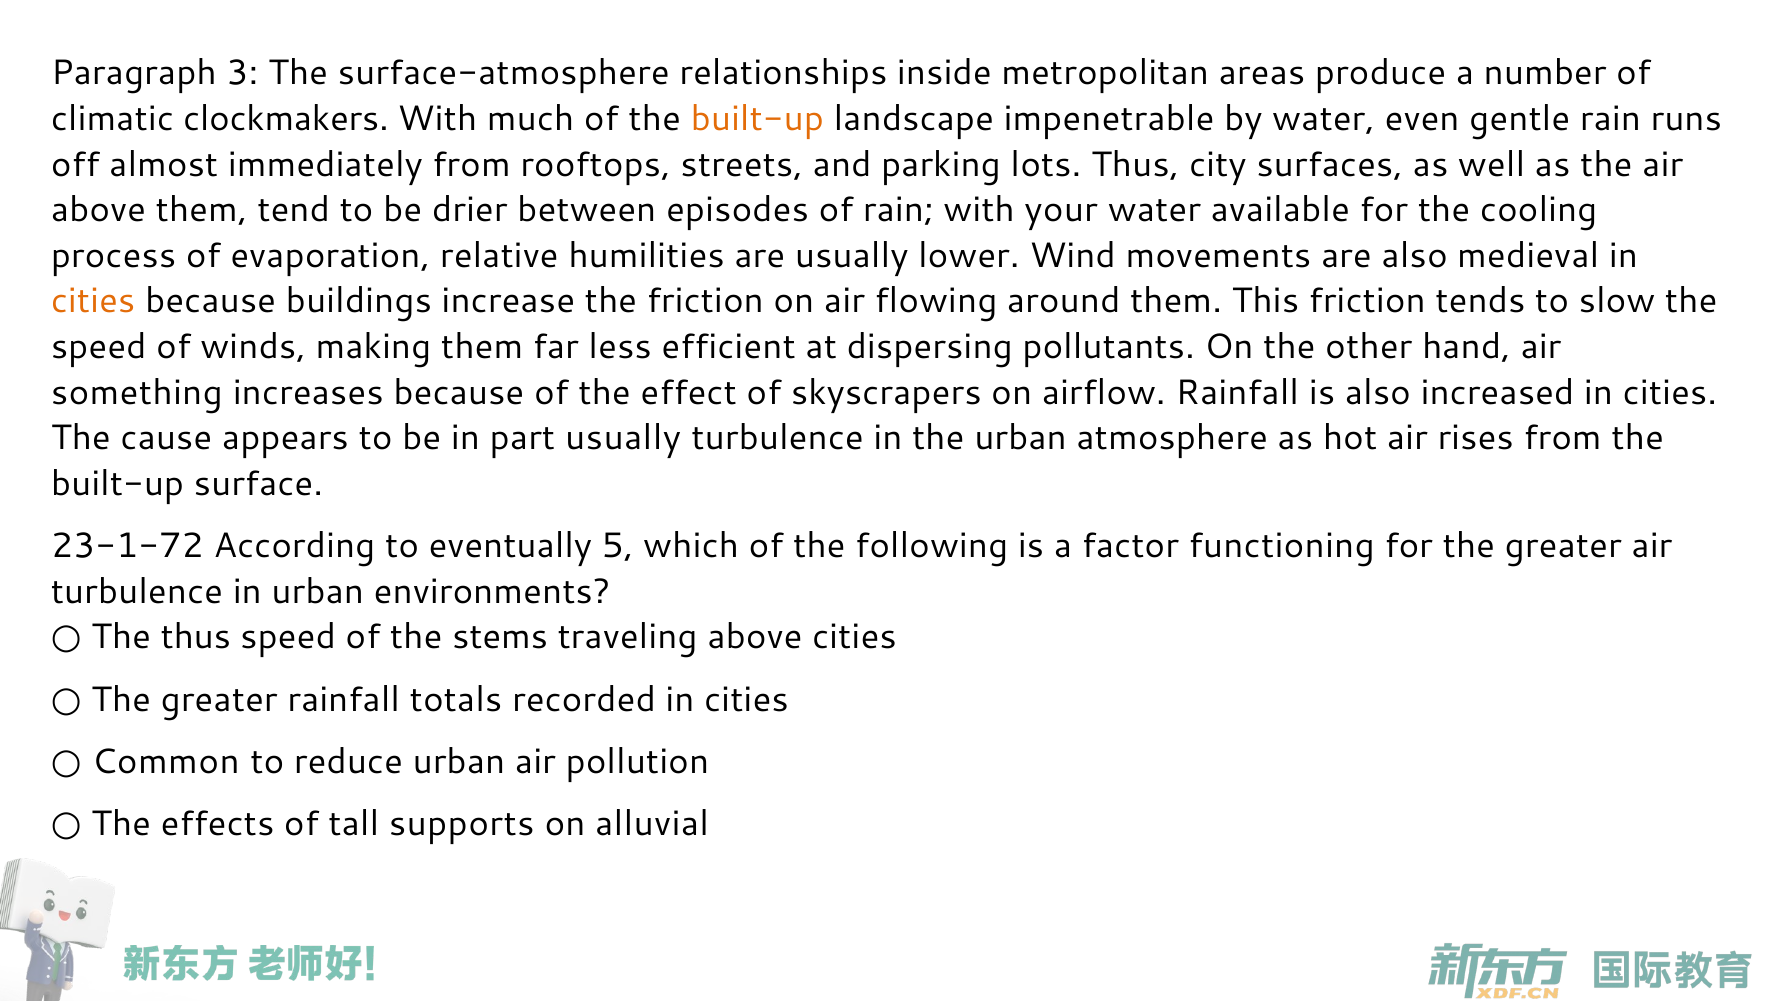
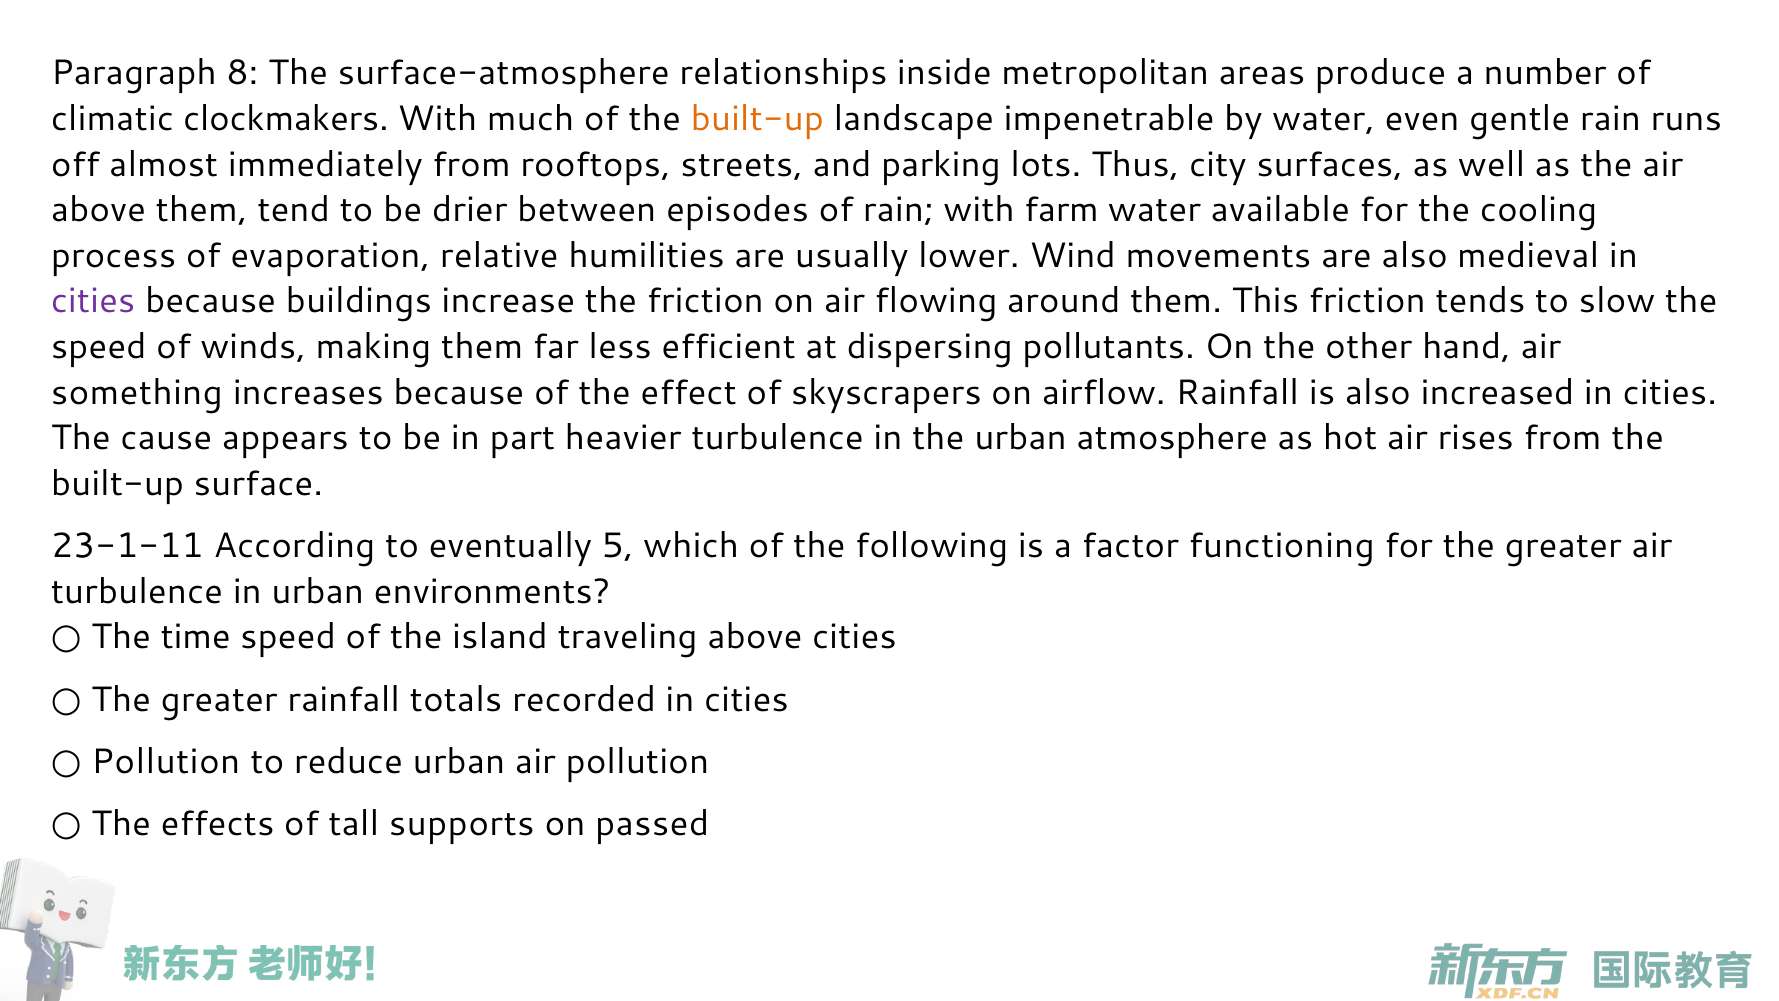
3: 3 -> 8
your: your -> farm
cities at (93, 301) colour: orange -> purple
part usually: usually -> heavier
23-1-72: 23-1-72 -> 23-1-11
The thus: thus -> time
stems: stems -> island
Common at (166, 762): Common -> Pollution
alluvial: alluvial -> passed
